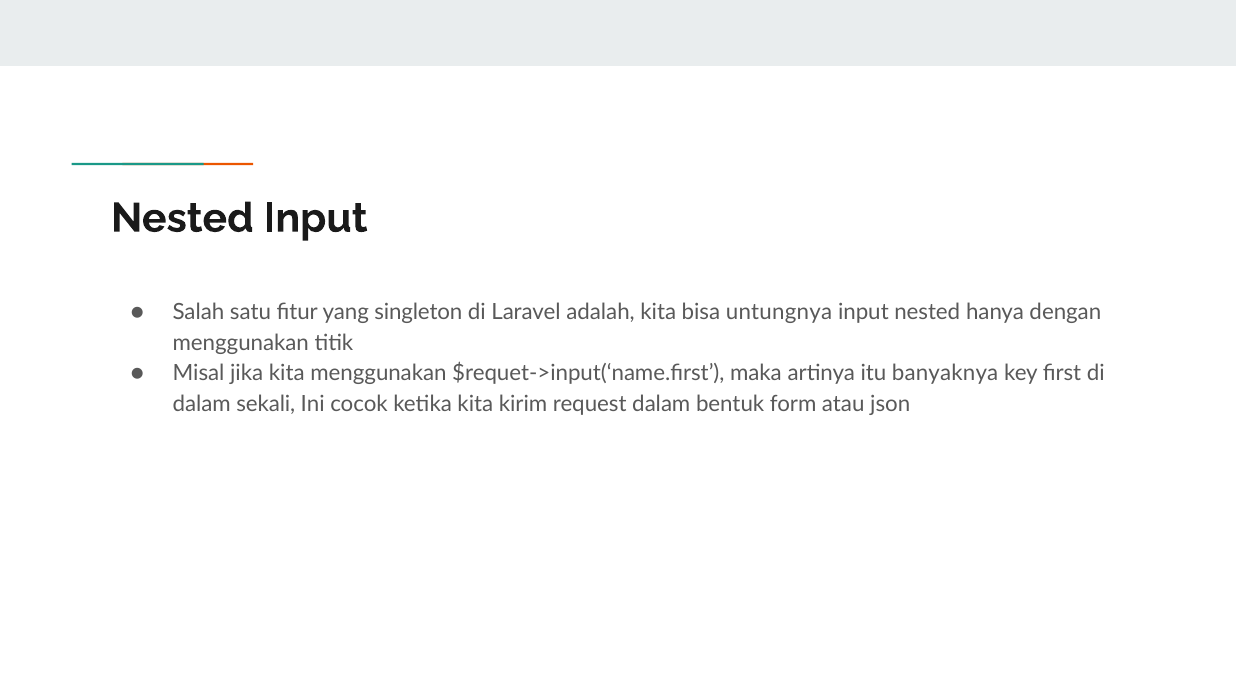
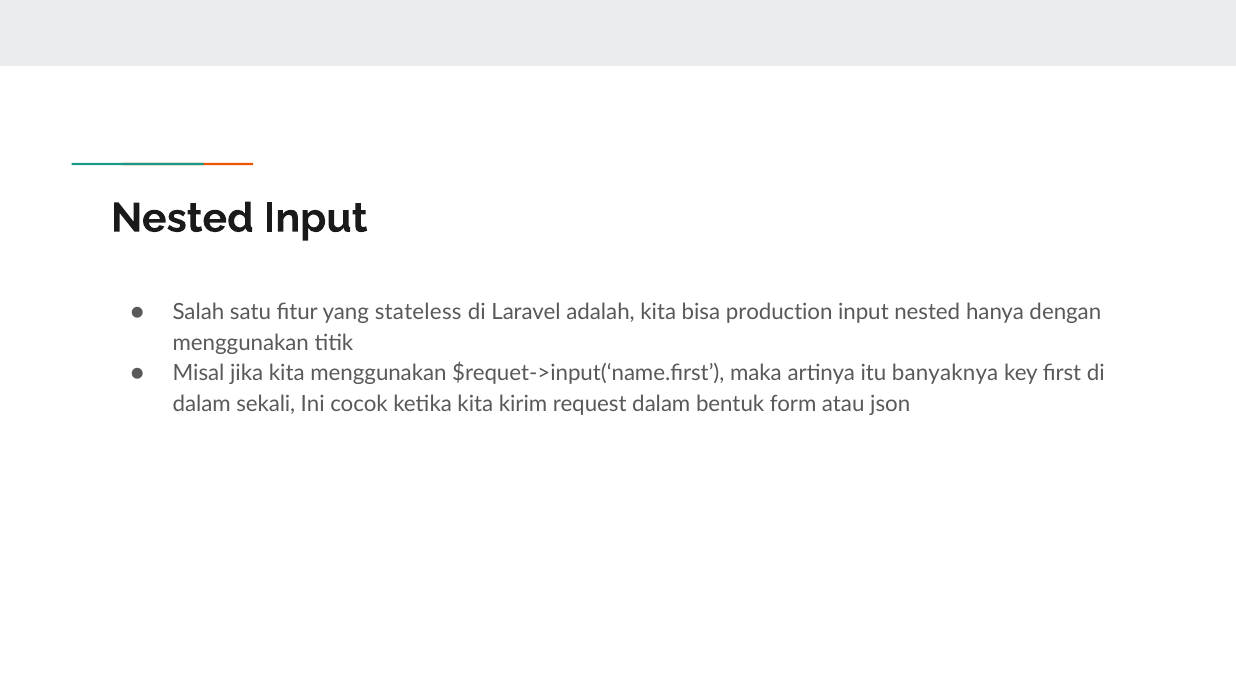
singleton: singleton -> stateless
untungnya: untungnya -> production
